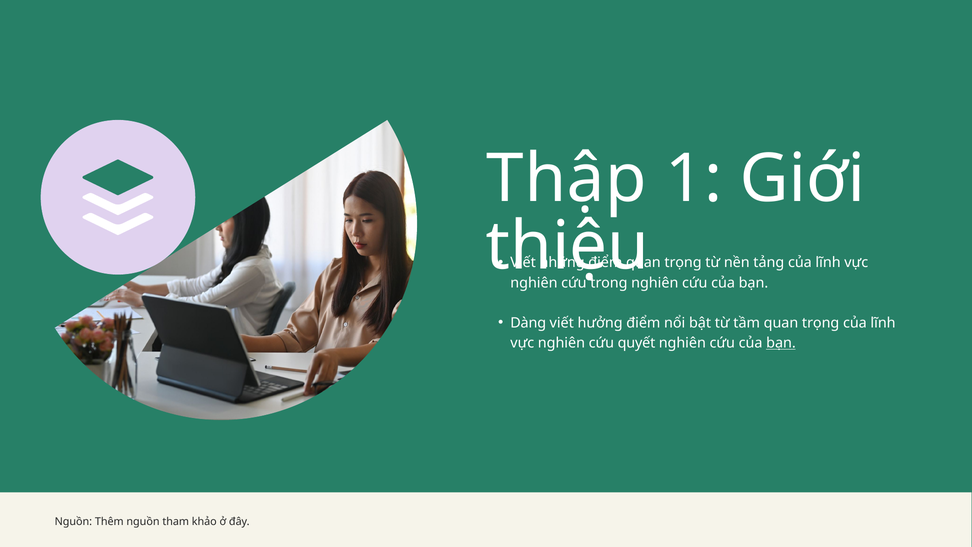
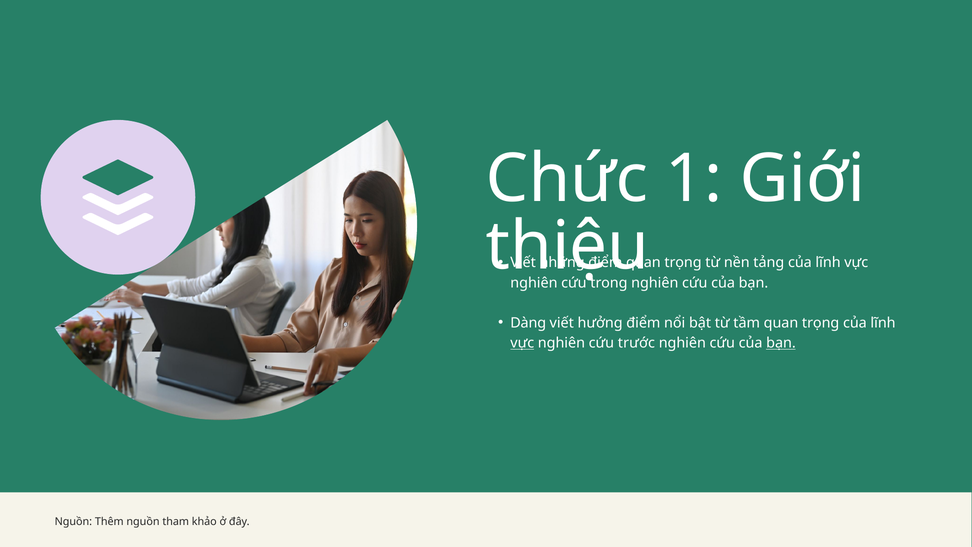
Thập: Thập -> Chức
vực at (522, 343) underline: none -> present
quyết: quyết -> trước
